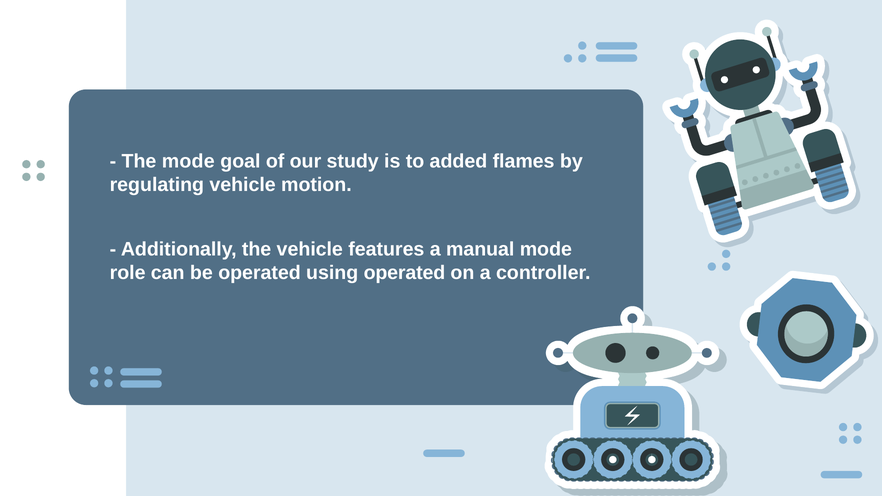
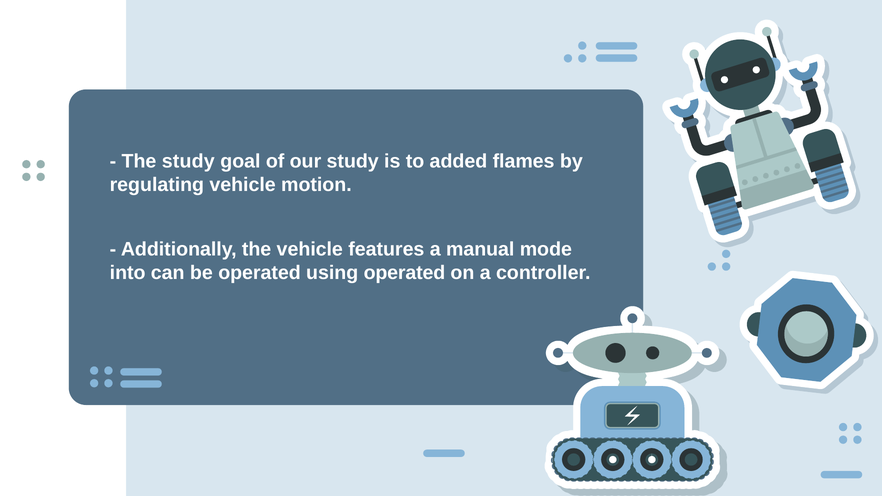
The mode: mode -> study
role: role -> into
